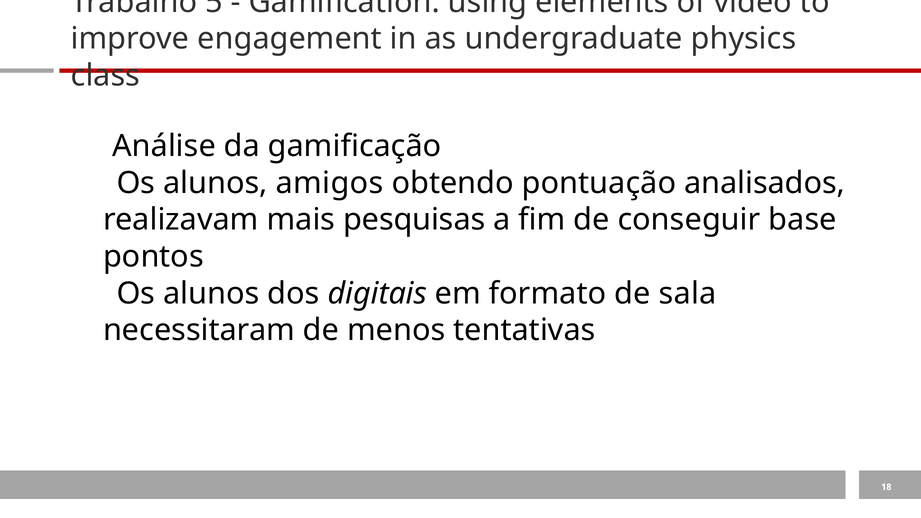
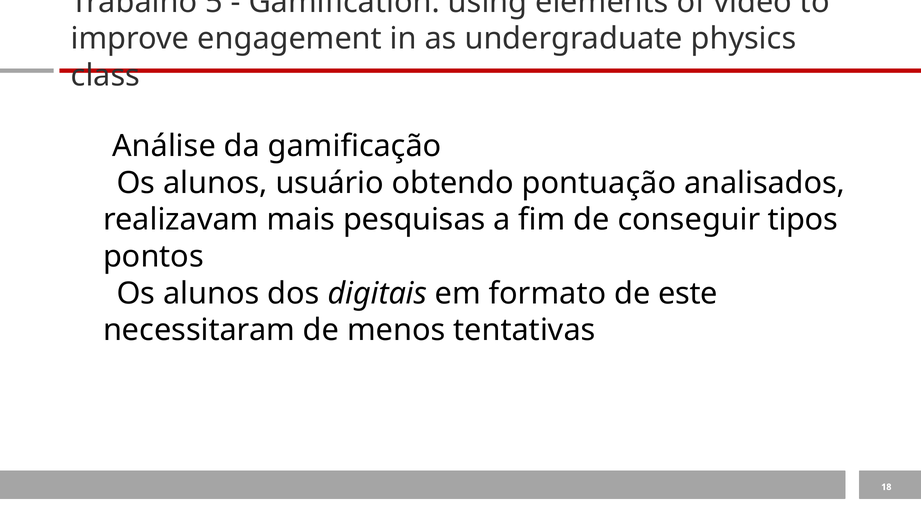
amigos: amigos -> usuário
base: base -> tipos
sala: sala -> este
